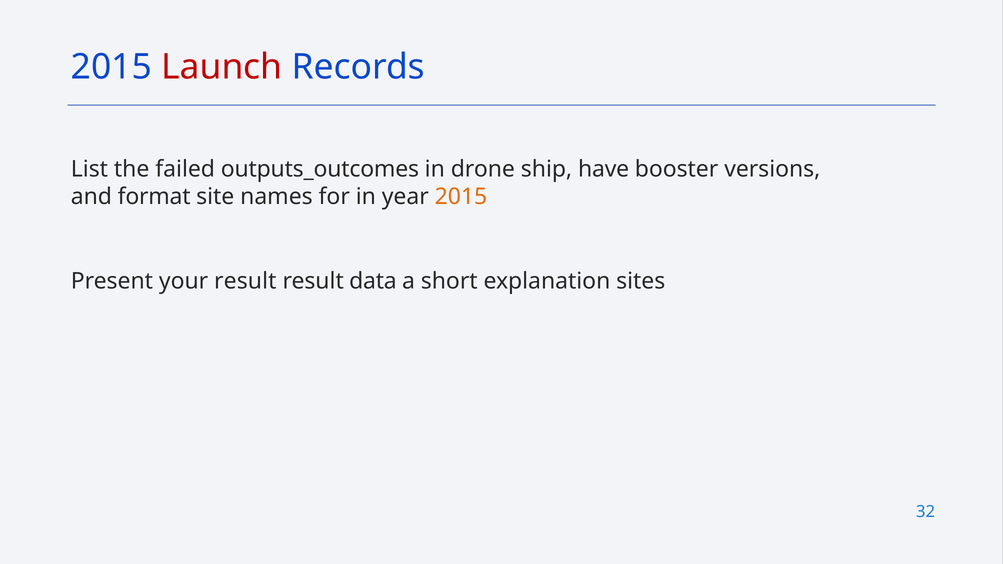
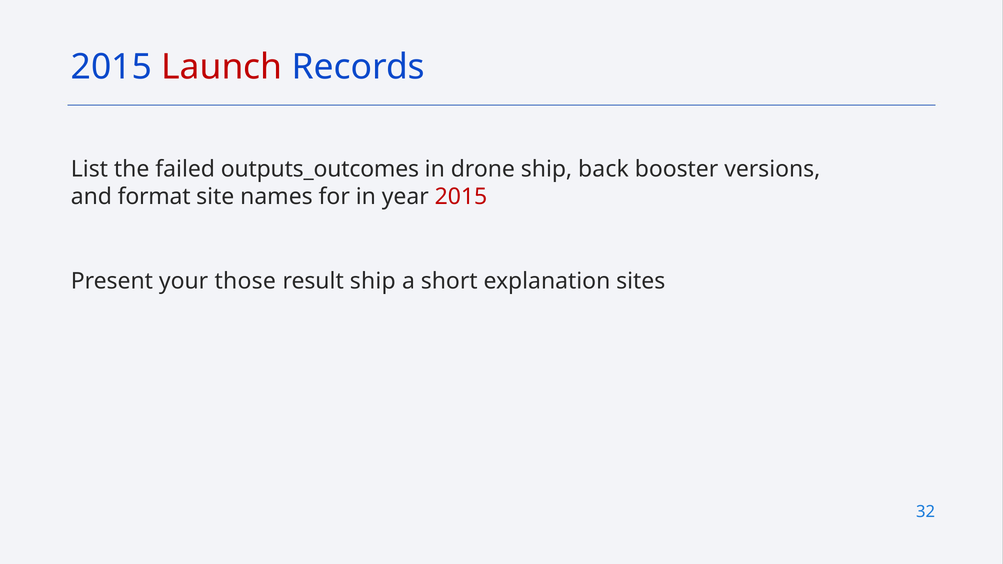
have: have -> back
2015 at (461, 197) colour: orange -> red
your result: result -> those
result data: data -> ship
